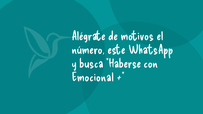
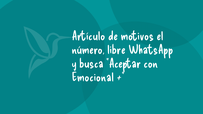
Alégrate: Alégrate -> Artículo
este: este -> libre
Haberse: Haberse -> Aceptar
